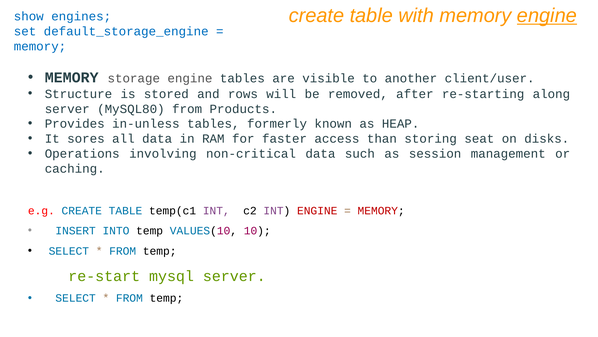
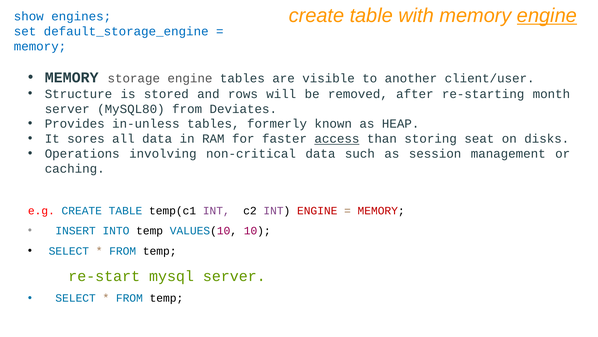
along: along -> month
Products: Products -> Deviates
access underline: none -> present
